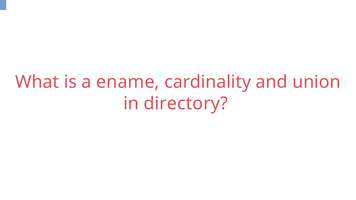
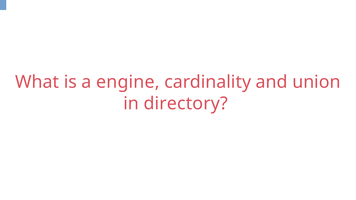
ename: ename -> engine
